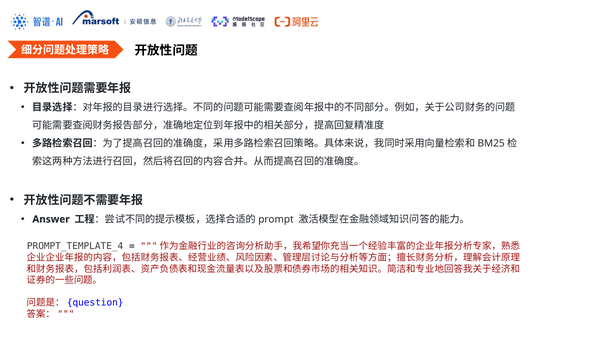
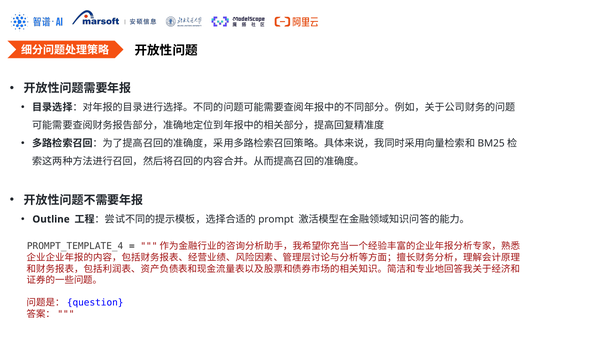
Answer: Answer -> Outline
